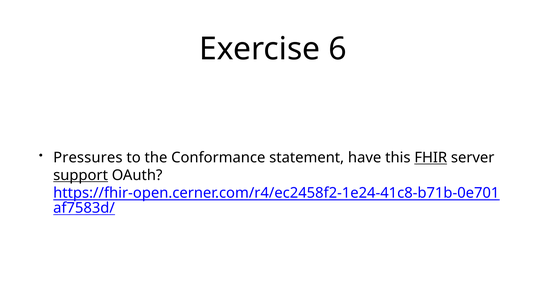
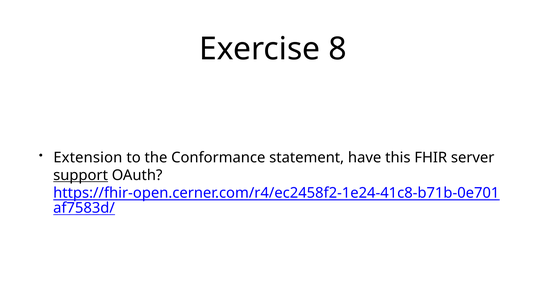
6: 6 -> 8
Pressures: Pressures -> Extension
FHIR underline: present -> none
